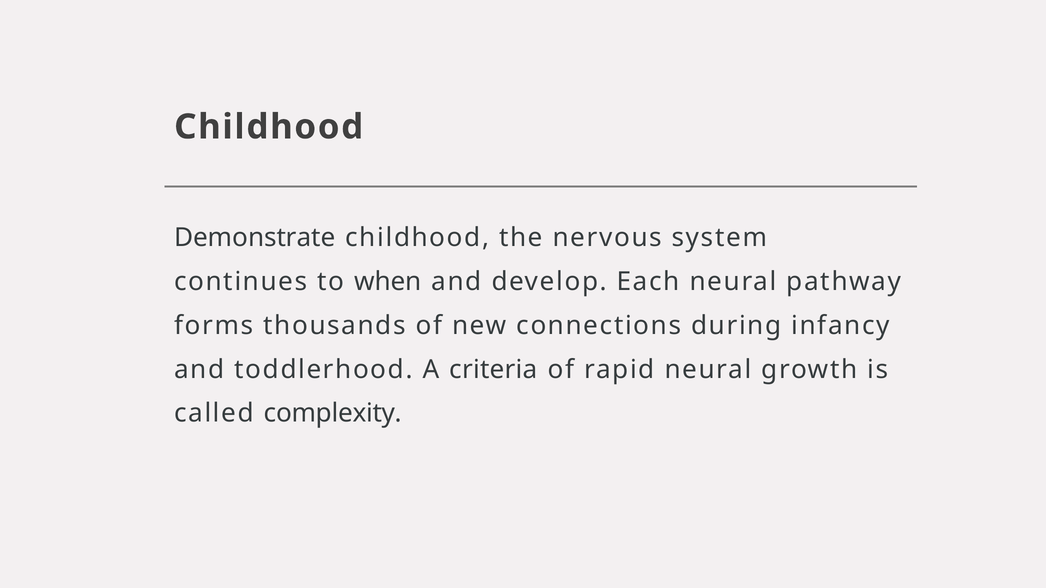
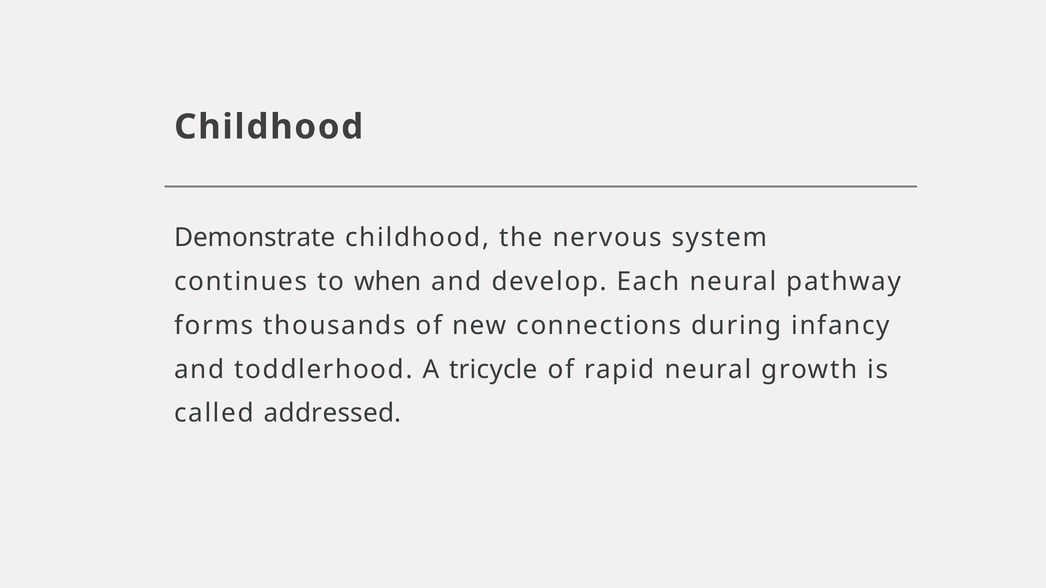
criteria: criteria -> tricycle
complexity: complexity -> addressed
